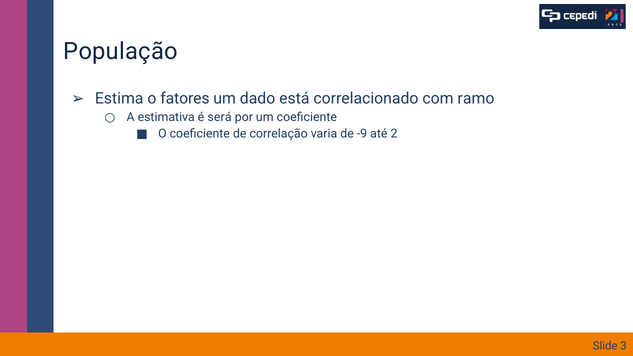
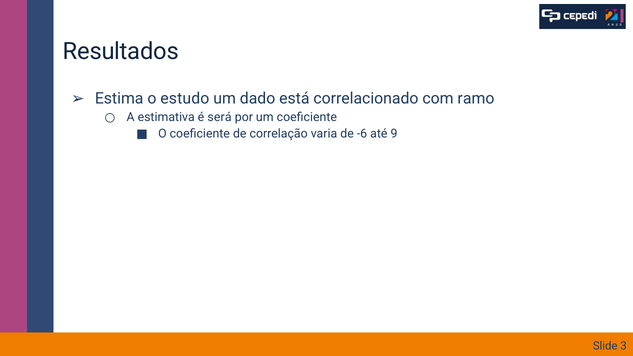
População: População -> Resultados
fatores: fatores -> estudo
-9: -9 -> -6
2: 2 -> 9
